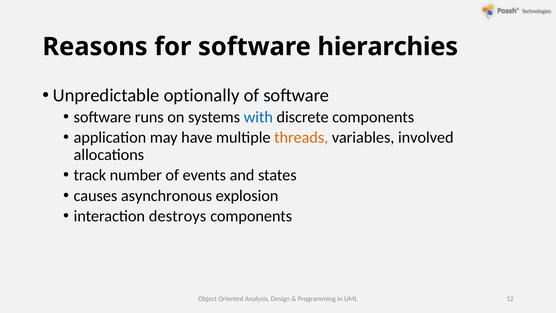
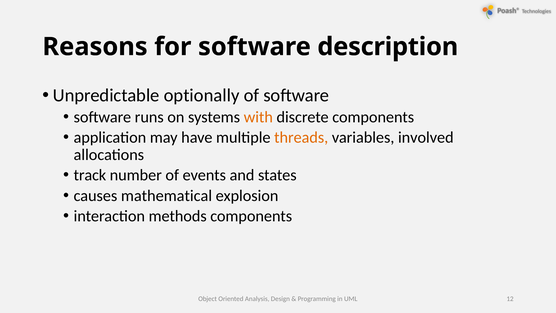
hierarchies: hierarchies -> description
with colour: blue -> orange
asynchronous: asynchronous -> mathematical
destroys: destroys -> methods
